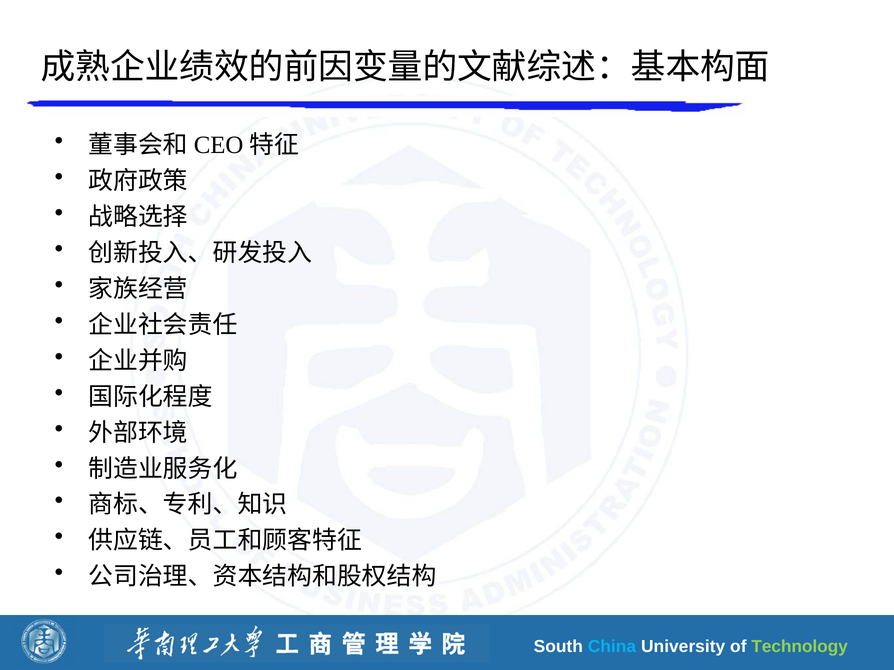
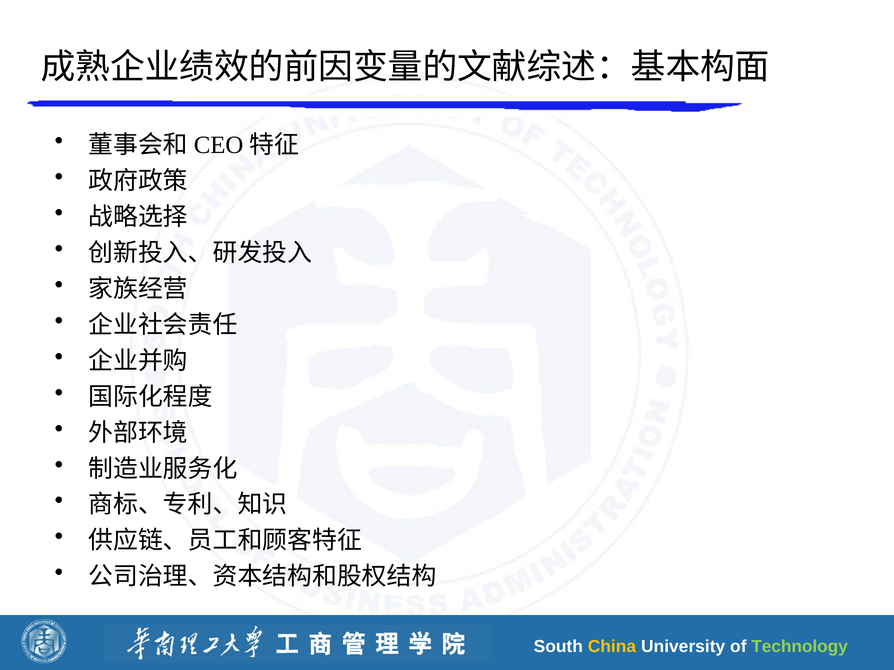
China colour: light blue -> yellow
